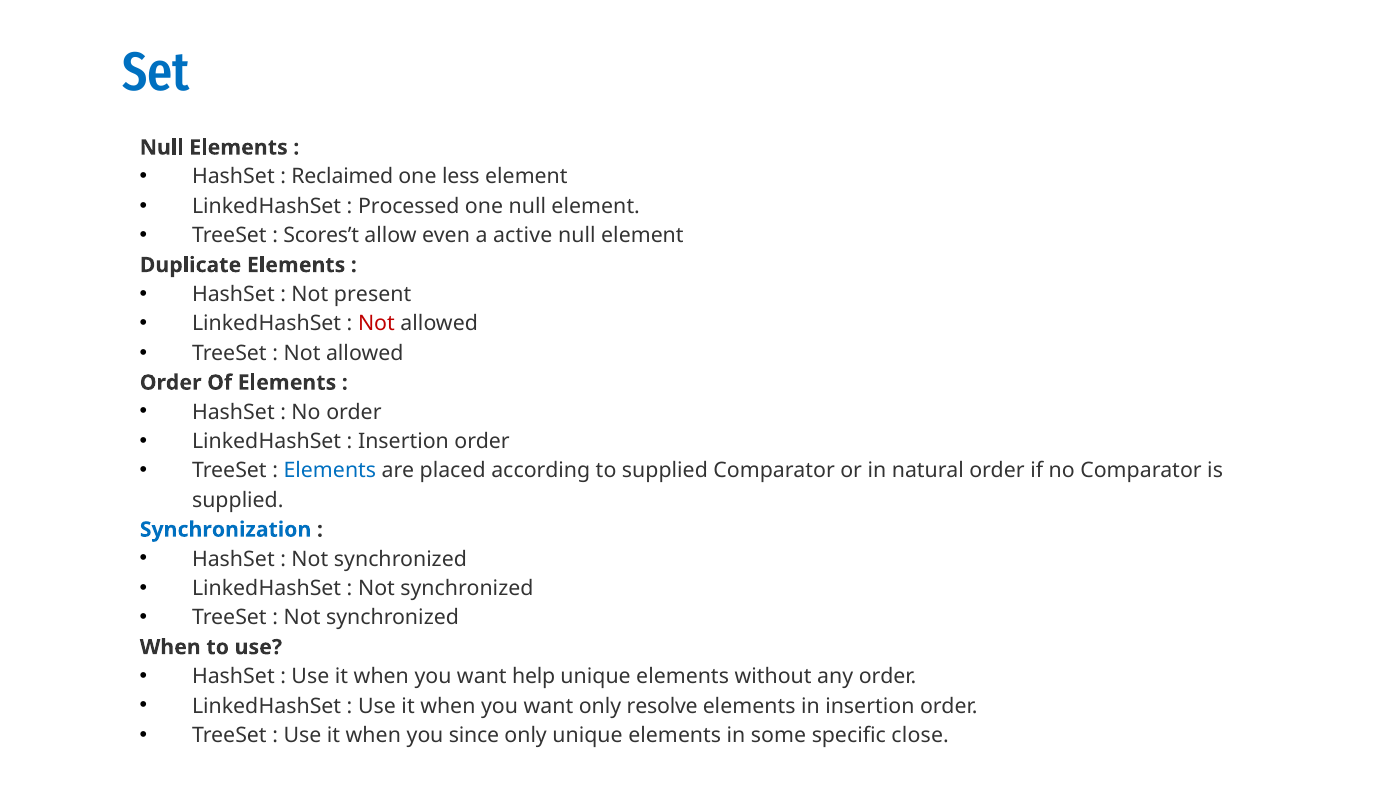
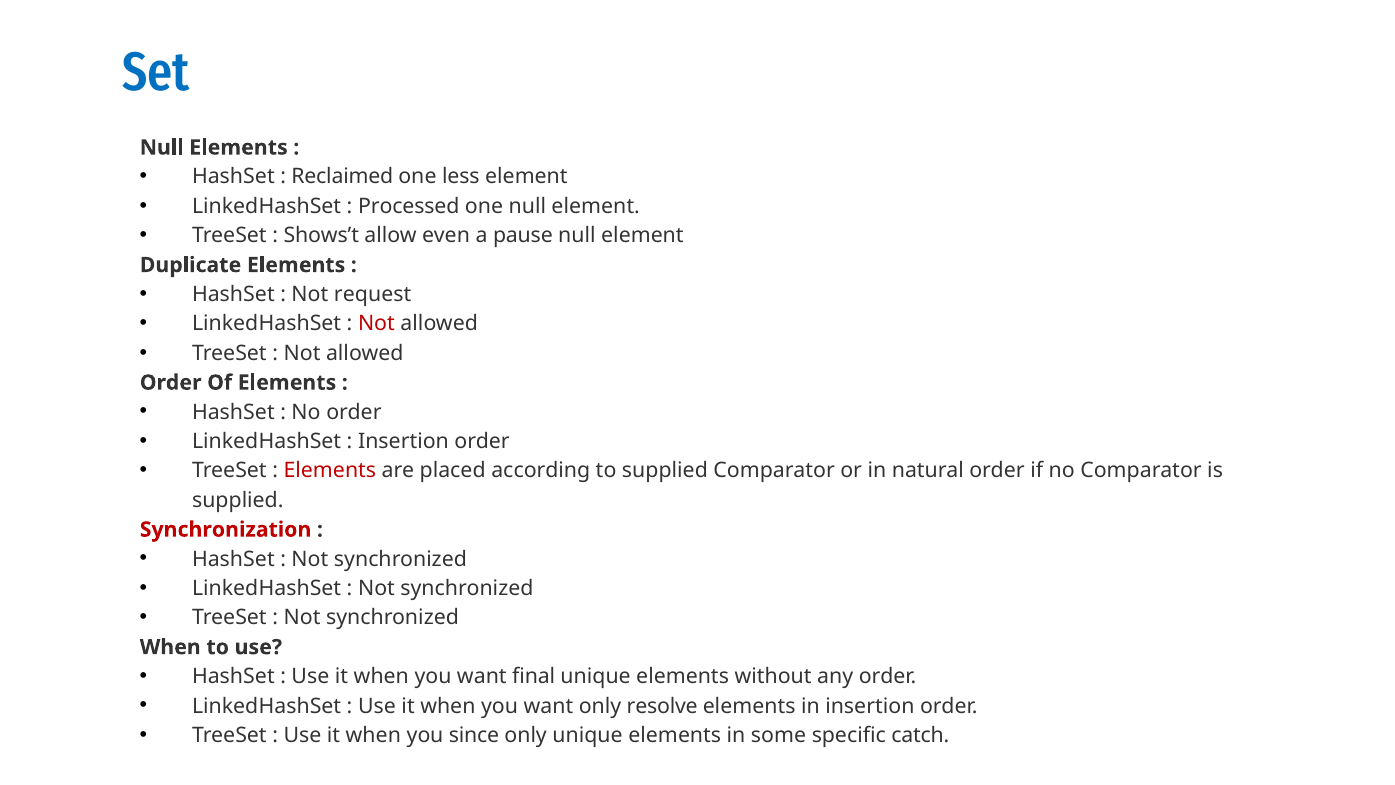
Scores’t: Scores’t -> Shows’t
active: active -> pause
present: present -> request
Elements at (330, 471) colour: blue -> red
Synchronization colour: blue -> red
help: help -> final
close: close -> catch
